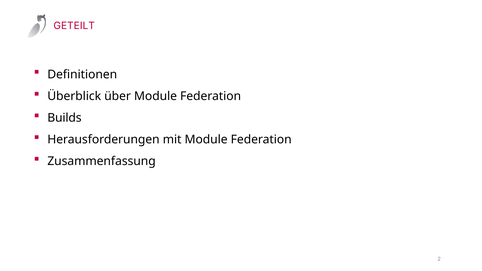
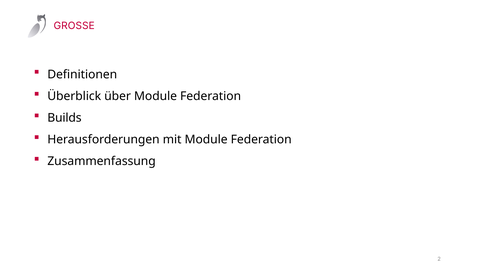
GETEILT: GETEILT -> GROSSE
